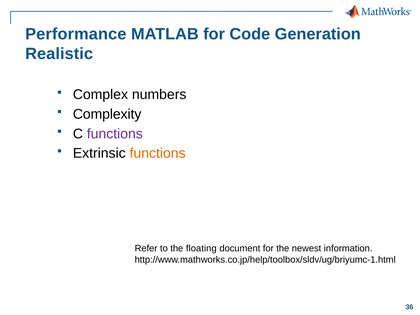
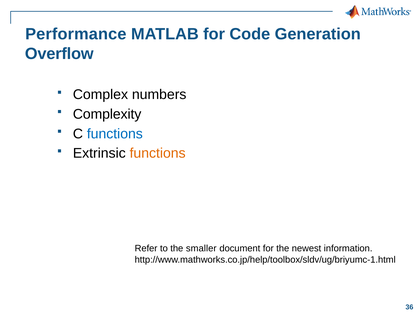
Realistic: Realistic -> Overflow
functions at (115, 134) colour: purple -> blue
floating: floating -> smaller
